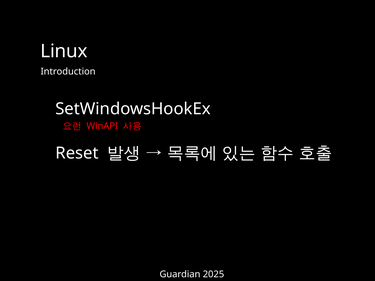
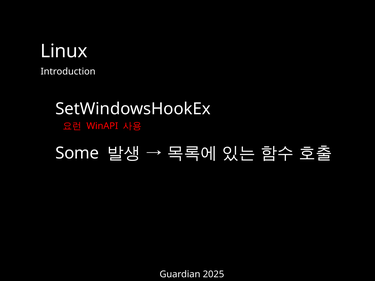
Reset: Reset -> Some
